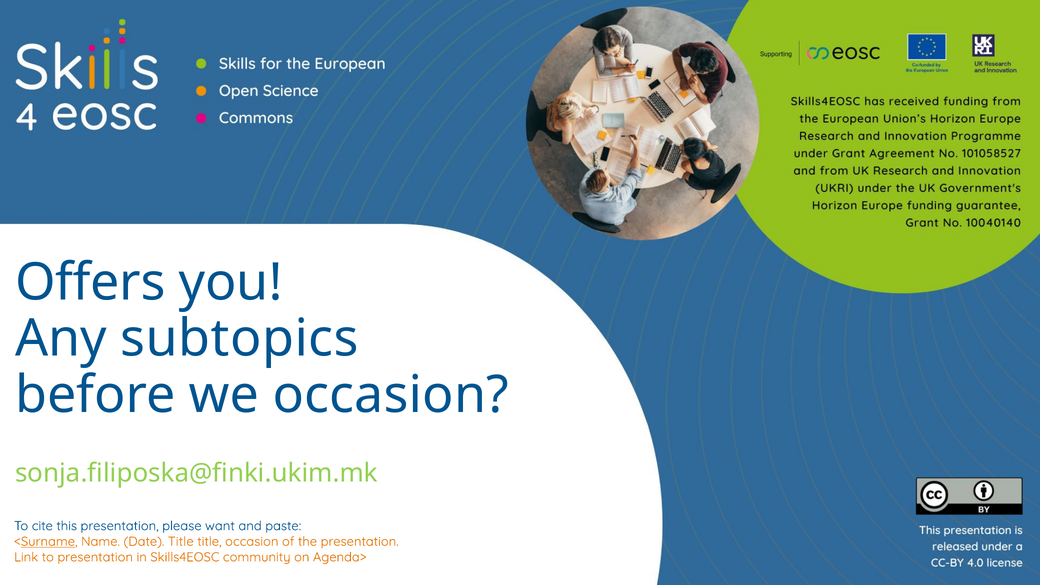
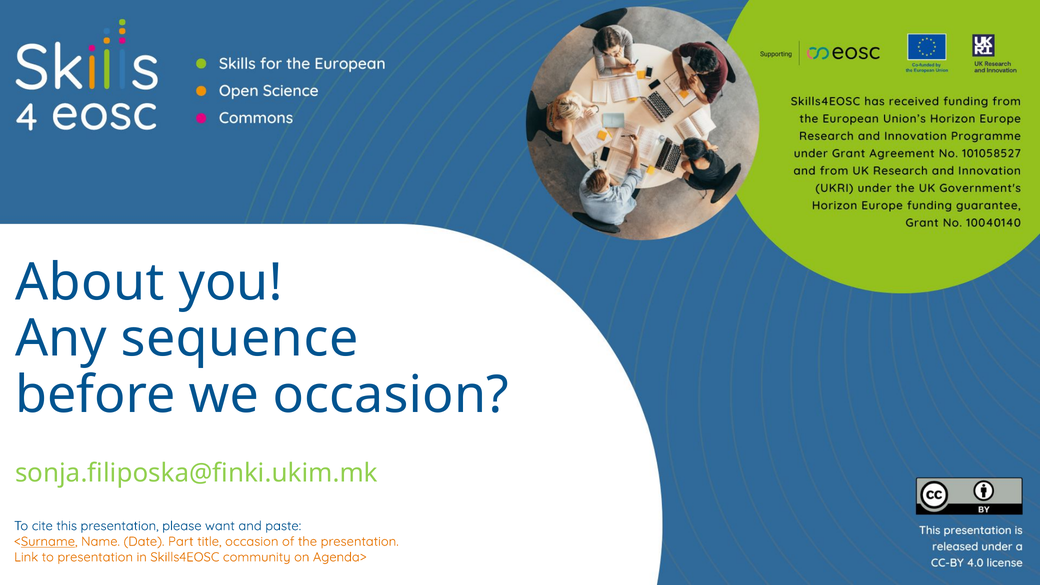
Offers: Offers -> About
subtopics: subtopics -> sequence
Date Title: Title -> Part
